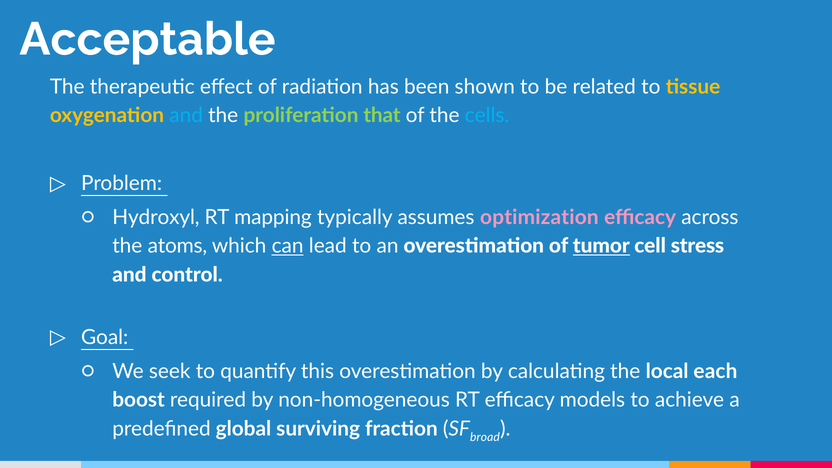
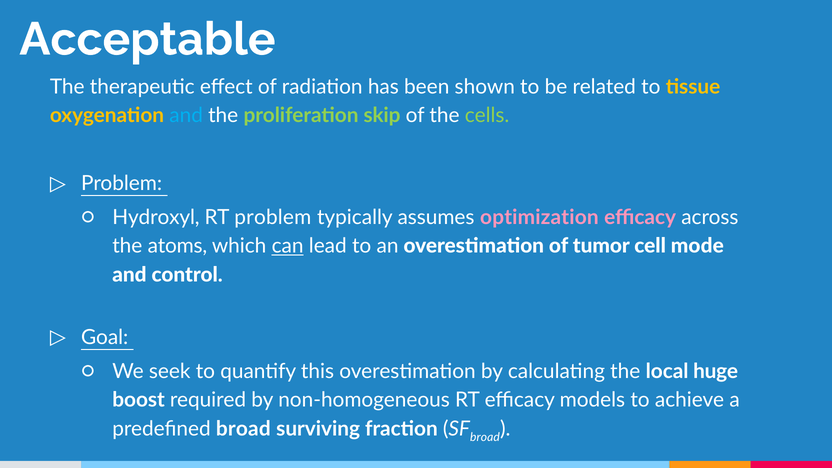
that: that -> skip
cells colour: light blue -> light green
RT mapping: mapping -> problem
tumor underline: present -> none
stress: stress -> mode
each: each -> huge
predefined global: global -> broad
